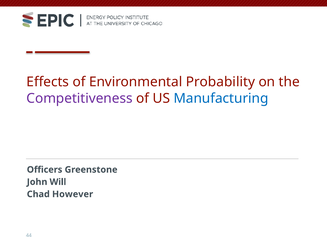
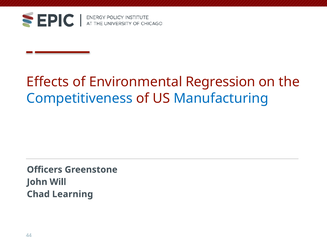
Probability: Probability -> Regression
Competitiveness colour: purple -> blue
However: However -> Learning
